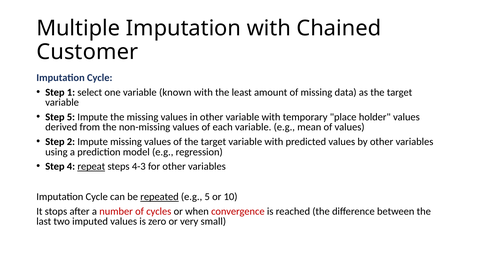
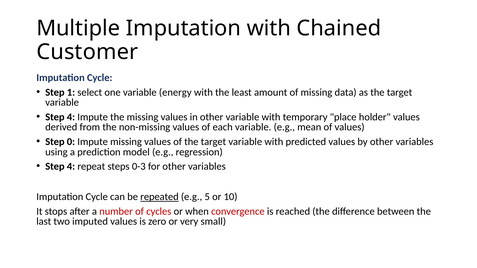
known: known -> energy
5 at (71, 117): 5 -> 4
2: 2 -> 0
repeat underline: present -> none
4-3: 4-3 -> 0-3
